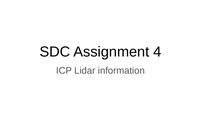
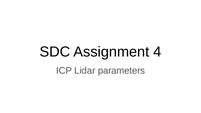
information: information -> parameters
